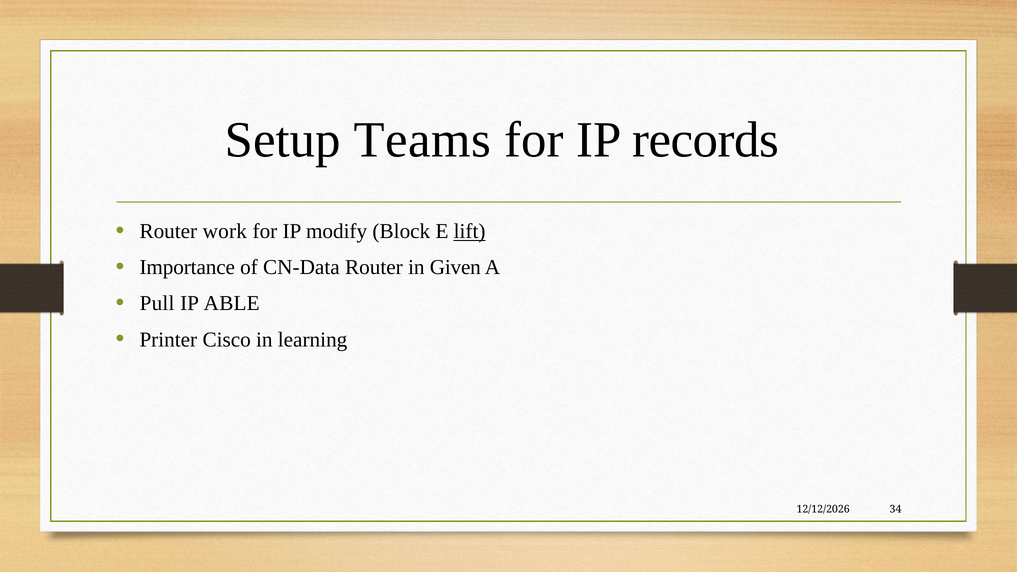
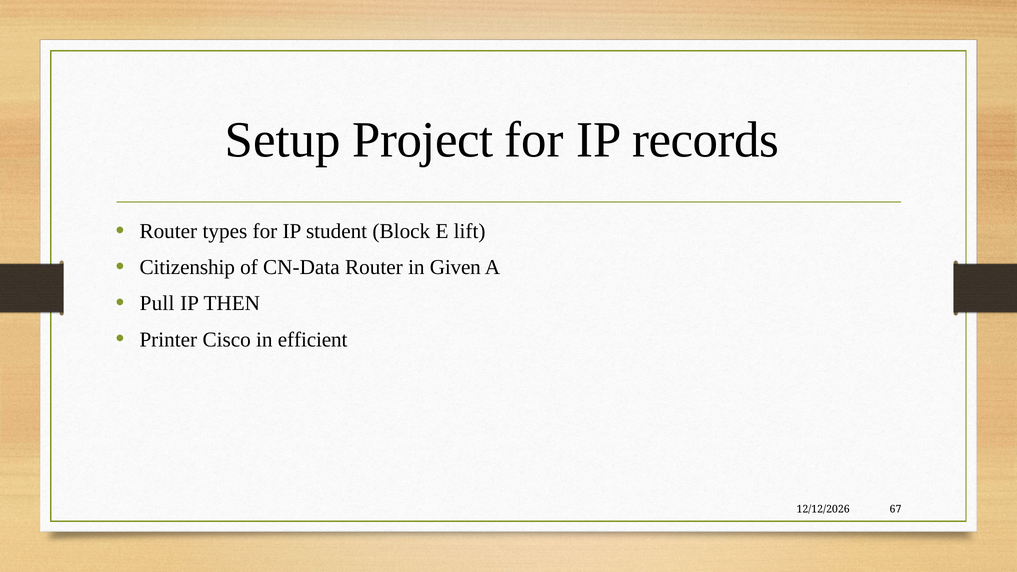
Teams: Teams -> Project
work: work -> types
modify: modify -> student
lift underline: present -> none
Importance: Importance -> Citizenship
ABLE: ABLE -> THEN
learning: learning -> efficient
34: 34 -> 67
